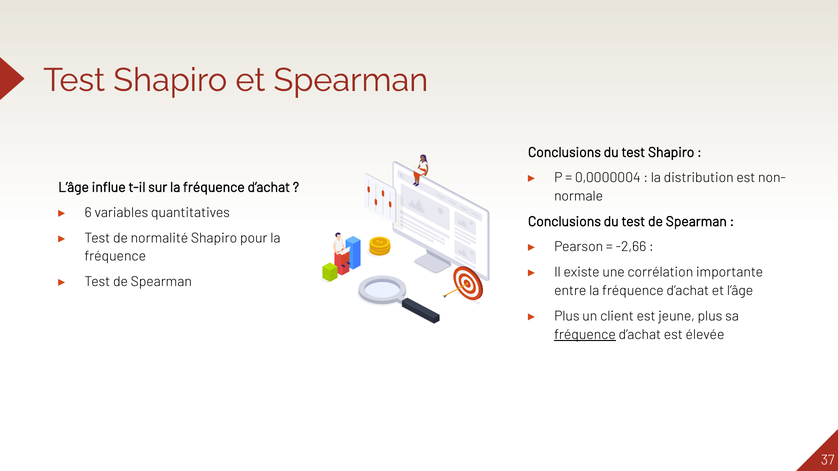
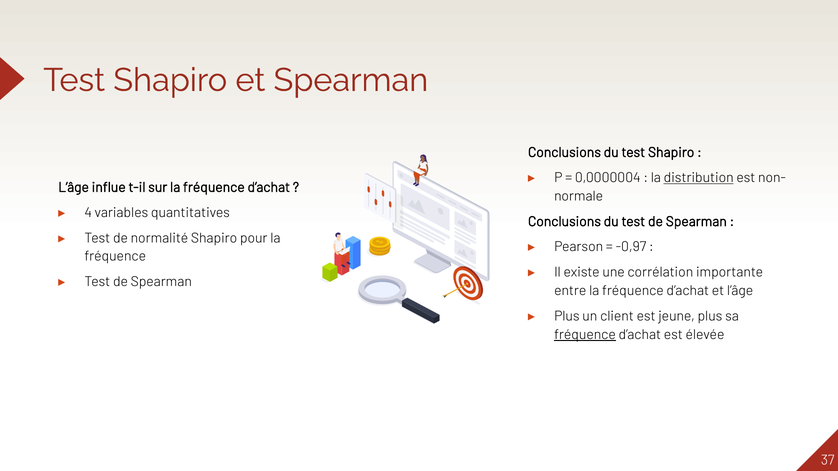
distribution underline: none -> present
6: 6 -> 4
-2,66: -2,66 -> -0,97
